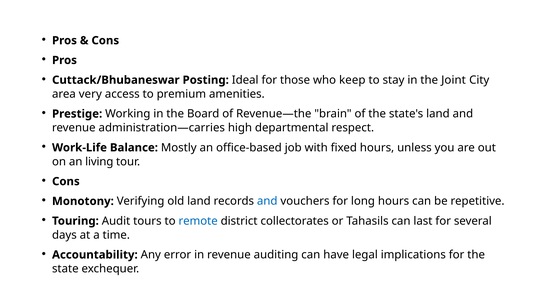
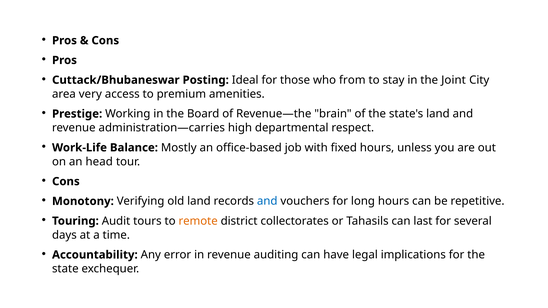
keep: keep -> from
living: living -> head
remote colour: blue -> orange
